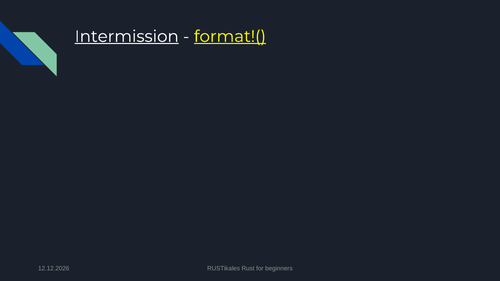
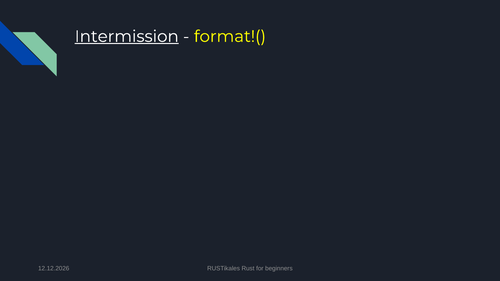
format!( underline: present -> none
